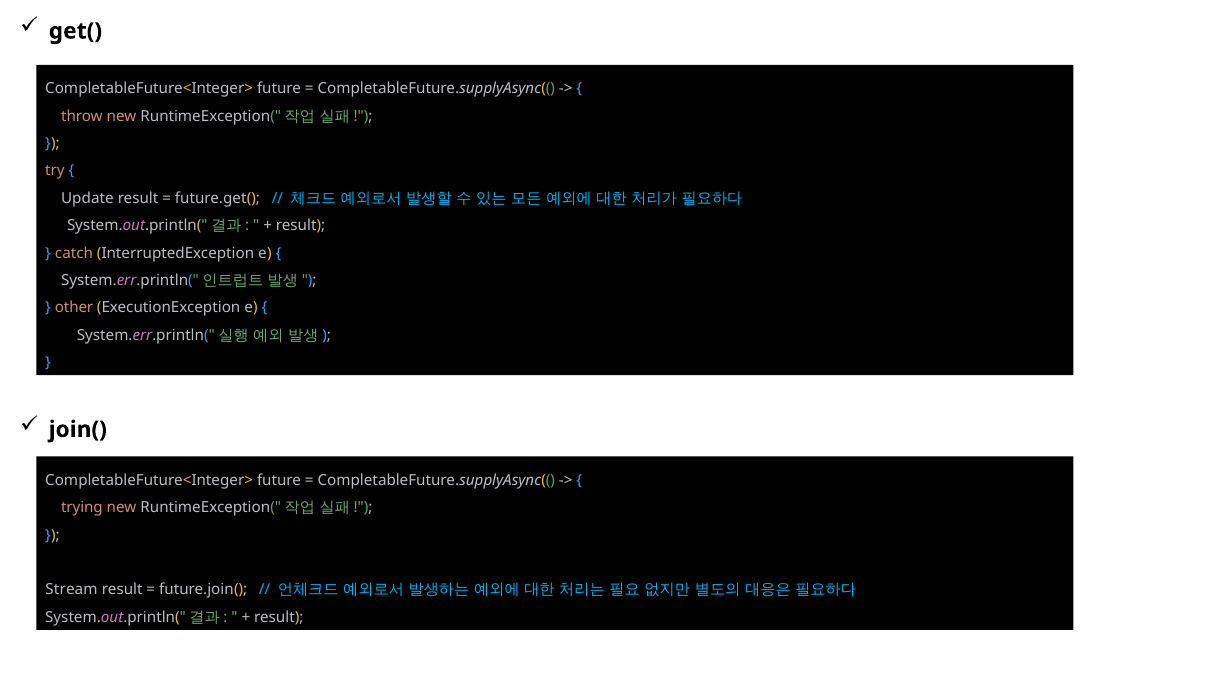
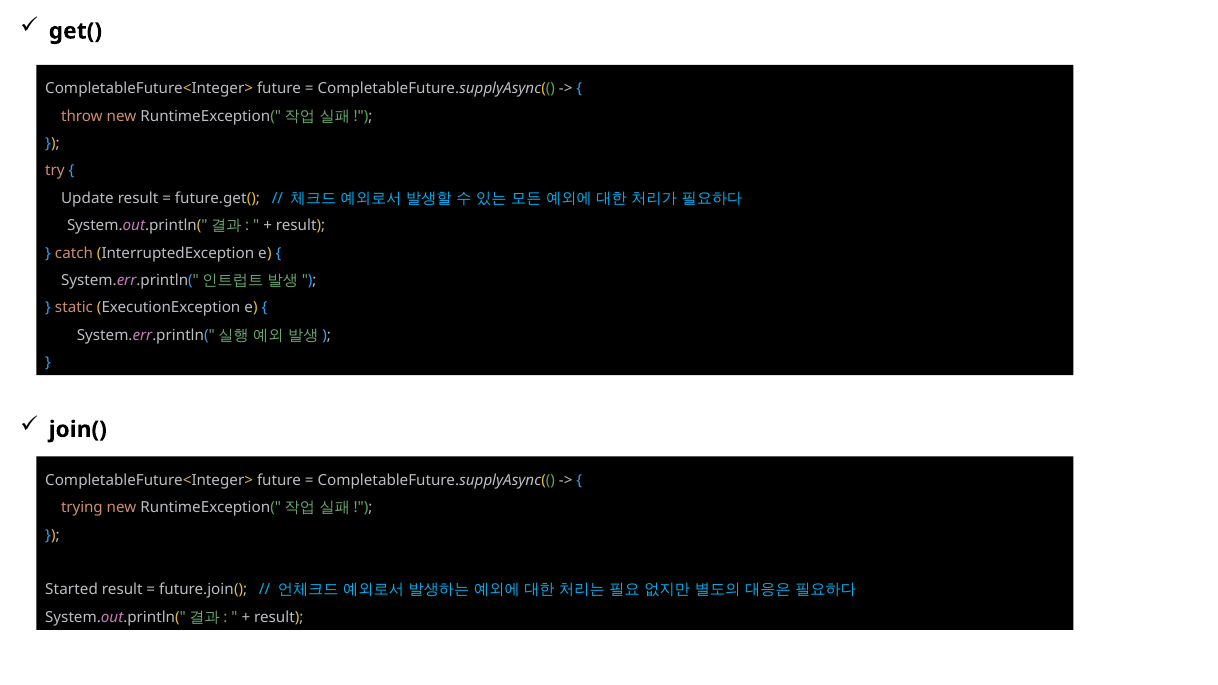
other: other -> static
Stream: Stream -> Started
